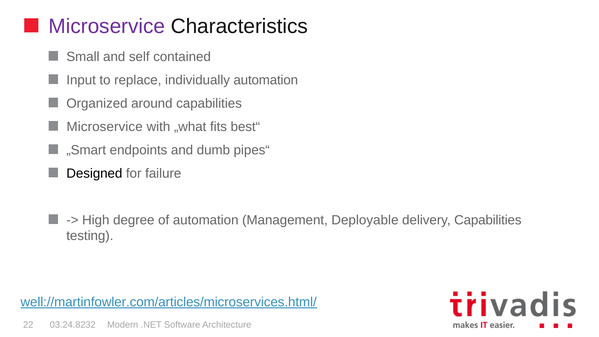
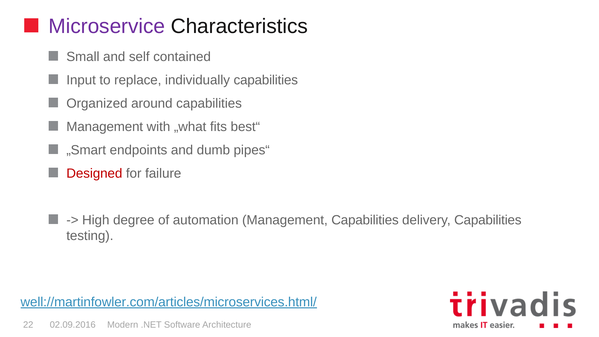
individually automation: automation -> capabilities
Microservice at (105, 127): Microservice -> Management
Designed colour: black -> red
Management Deployable: Deployable -> Capabilities
03.24.8232: 03.24.8232 -> 02.09.2016
